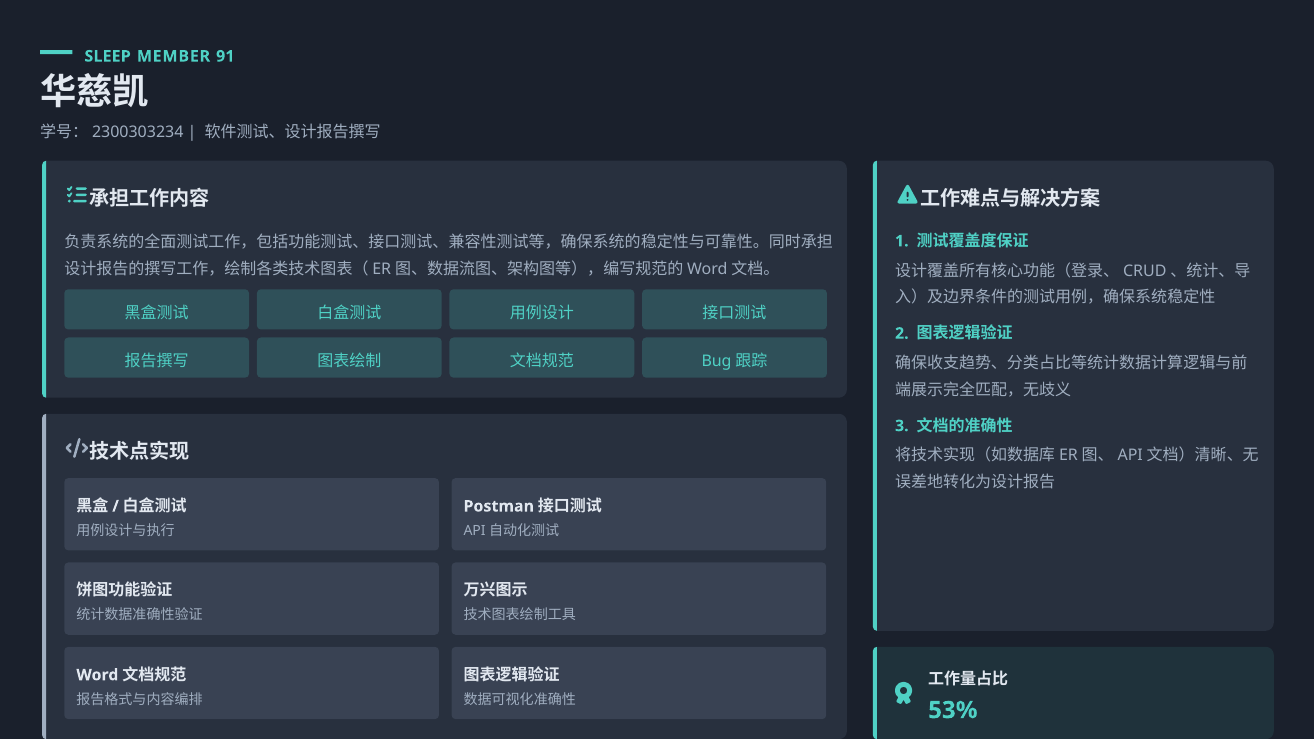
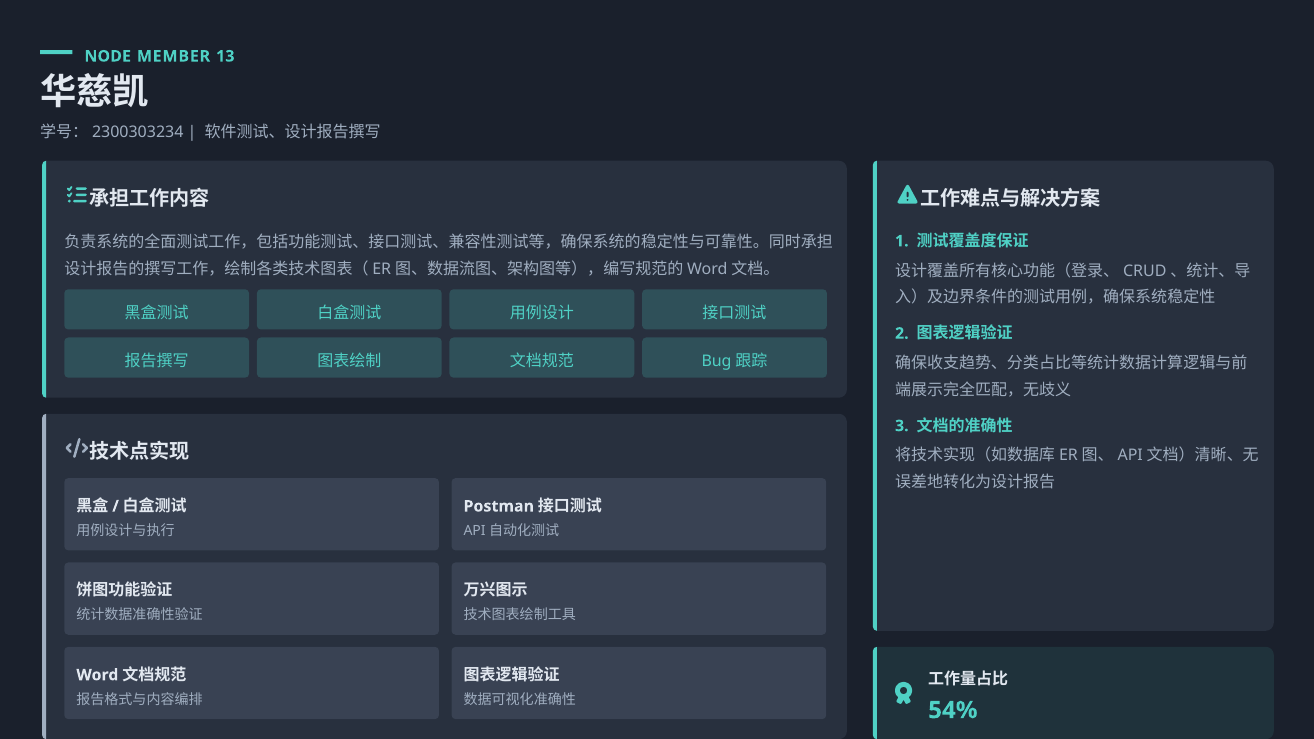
SLEEP: SLEEP -> NODE
91: 91 -> 13
53%: 53% -> 54%
